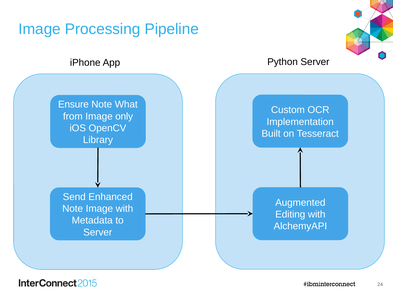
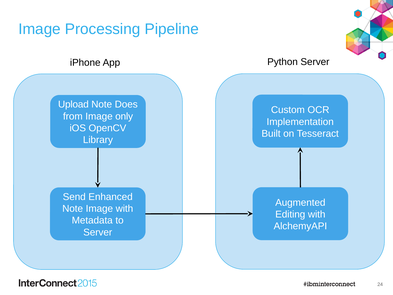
Ensure: Ensure -> Upload
What: What -> Does
